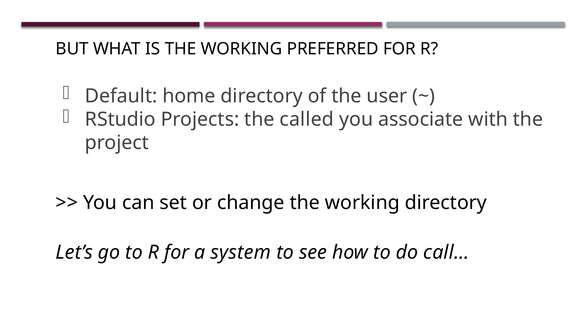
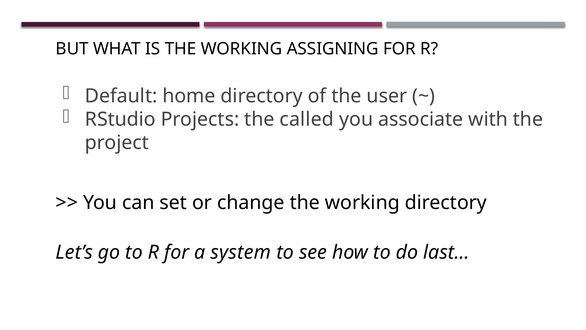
PREFERRED: PREFERRED -> ASSIGNING
call…: call… -> last…
